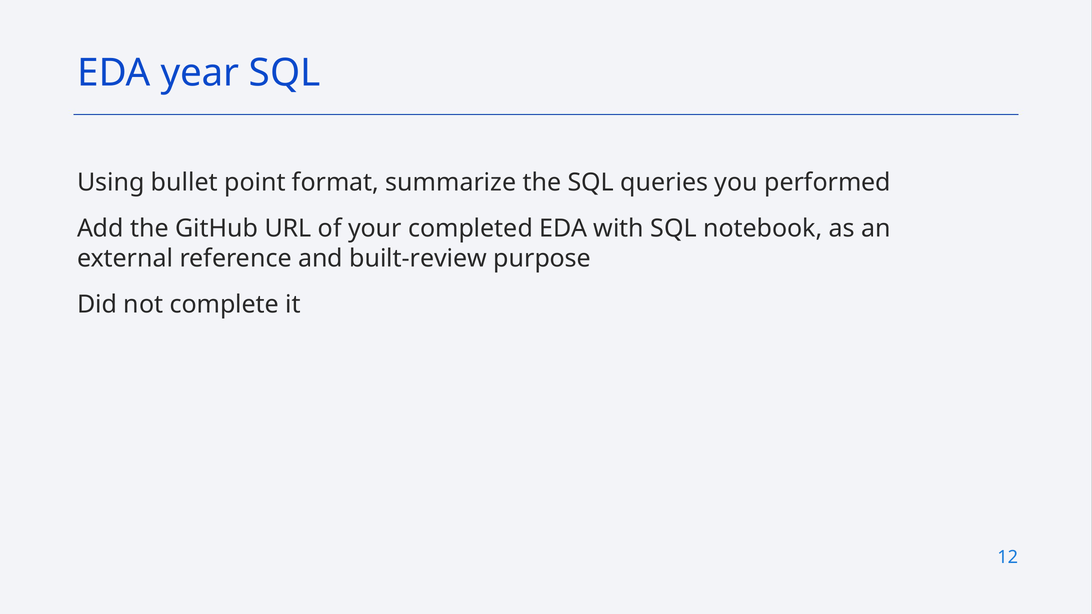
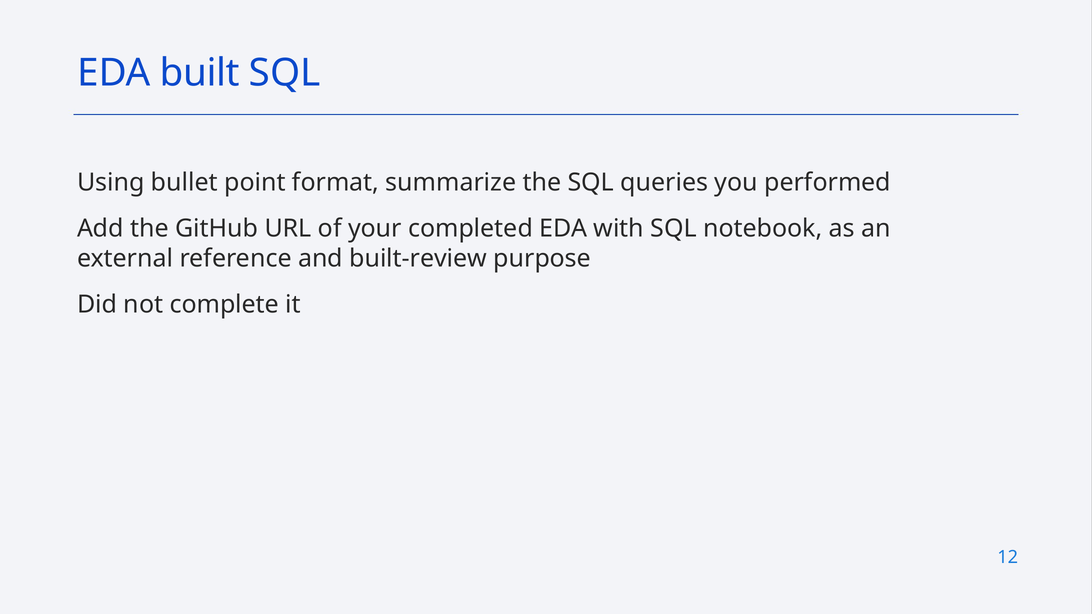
year: year -> built
